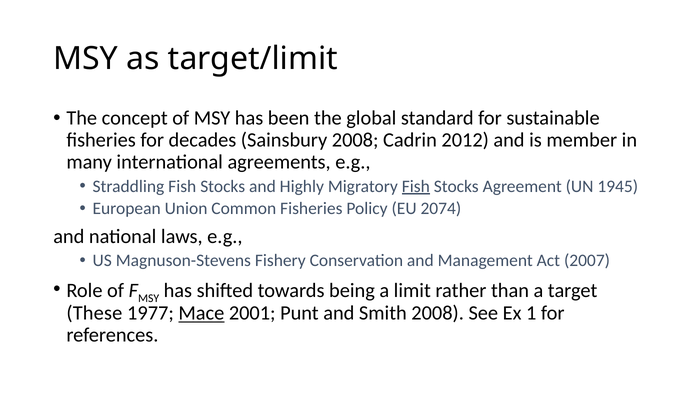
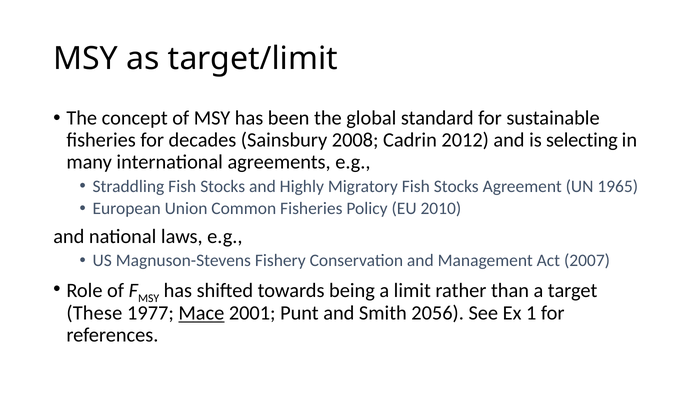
member: member -> selecting
Fish at (416, 186) underline: present -> none
1945: 1945 -> 1965
2074: 2074 -> 2010
Smith 2008: 2008 -> 2056
